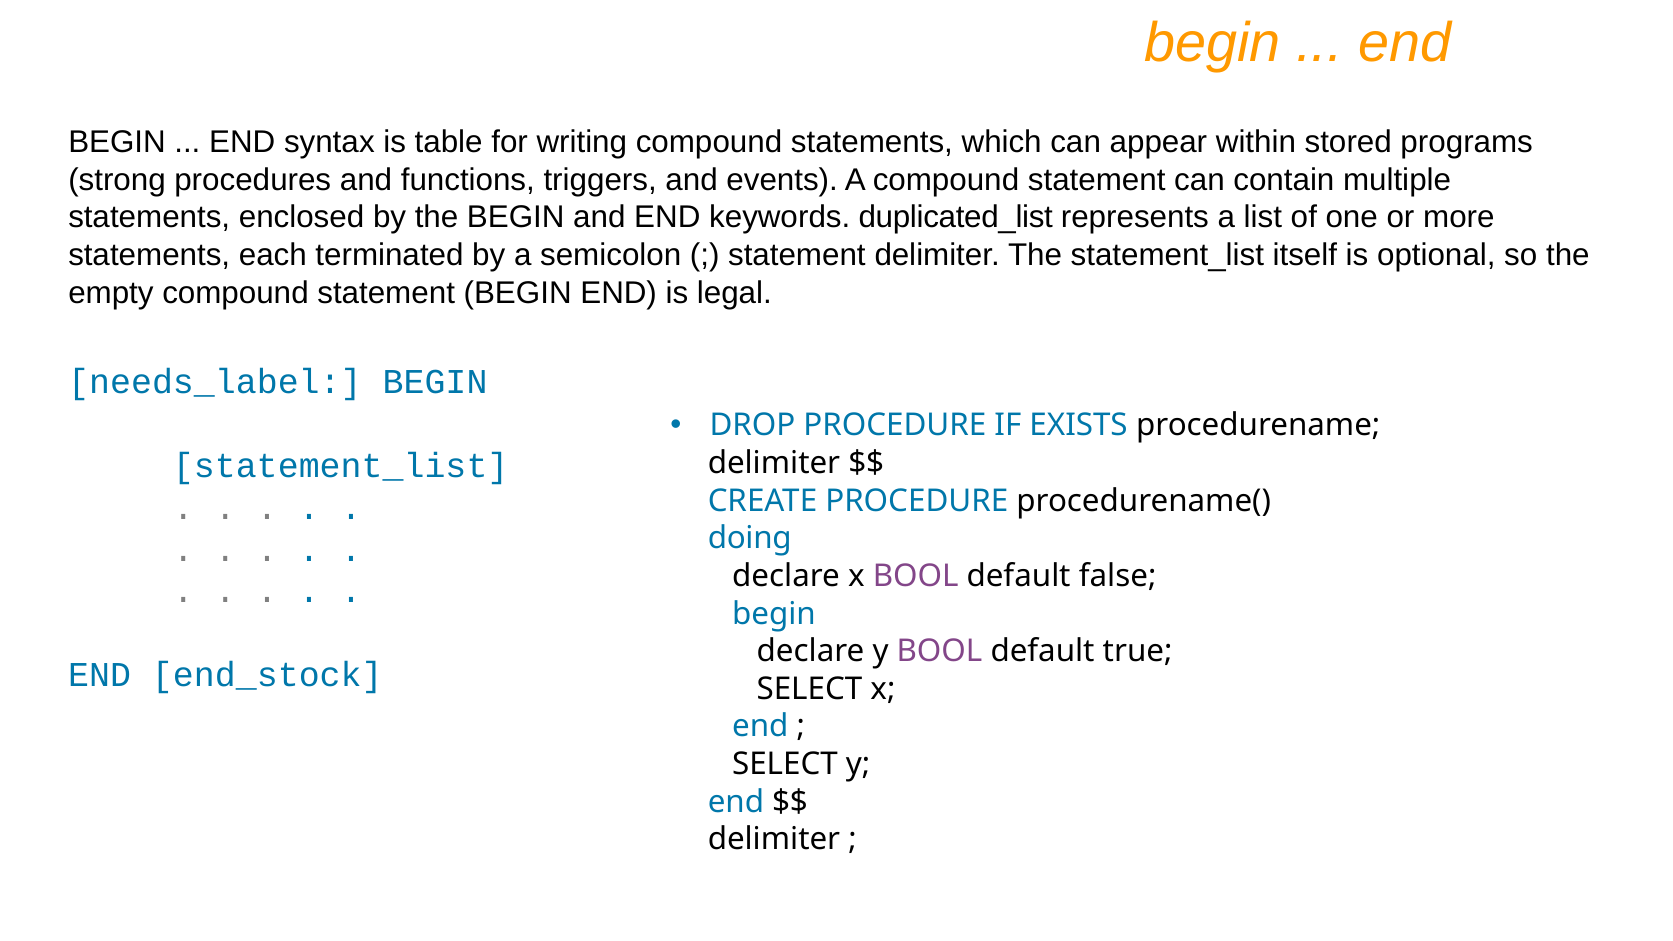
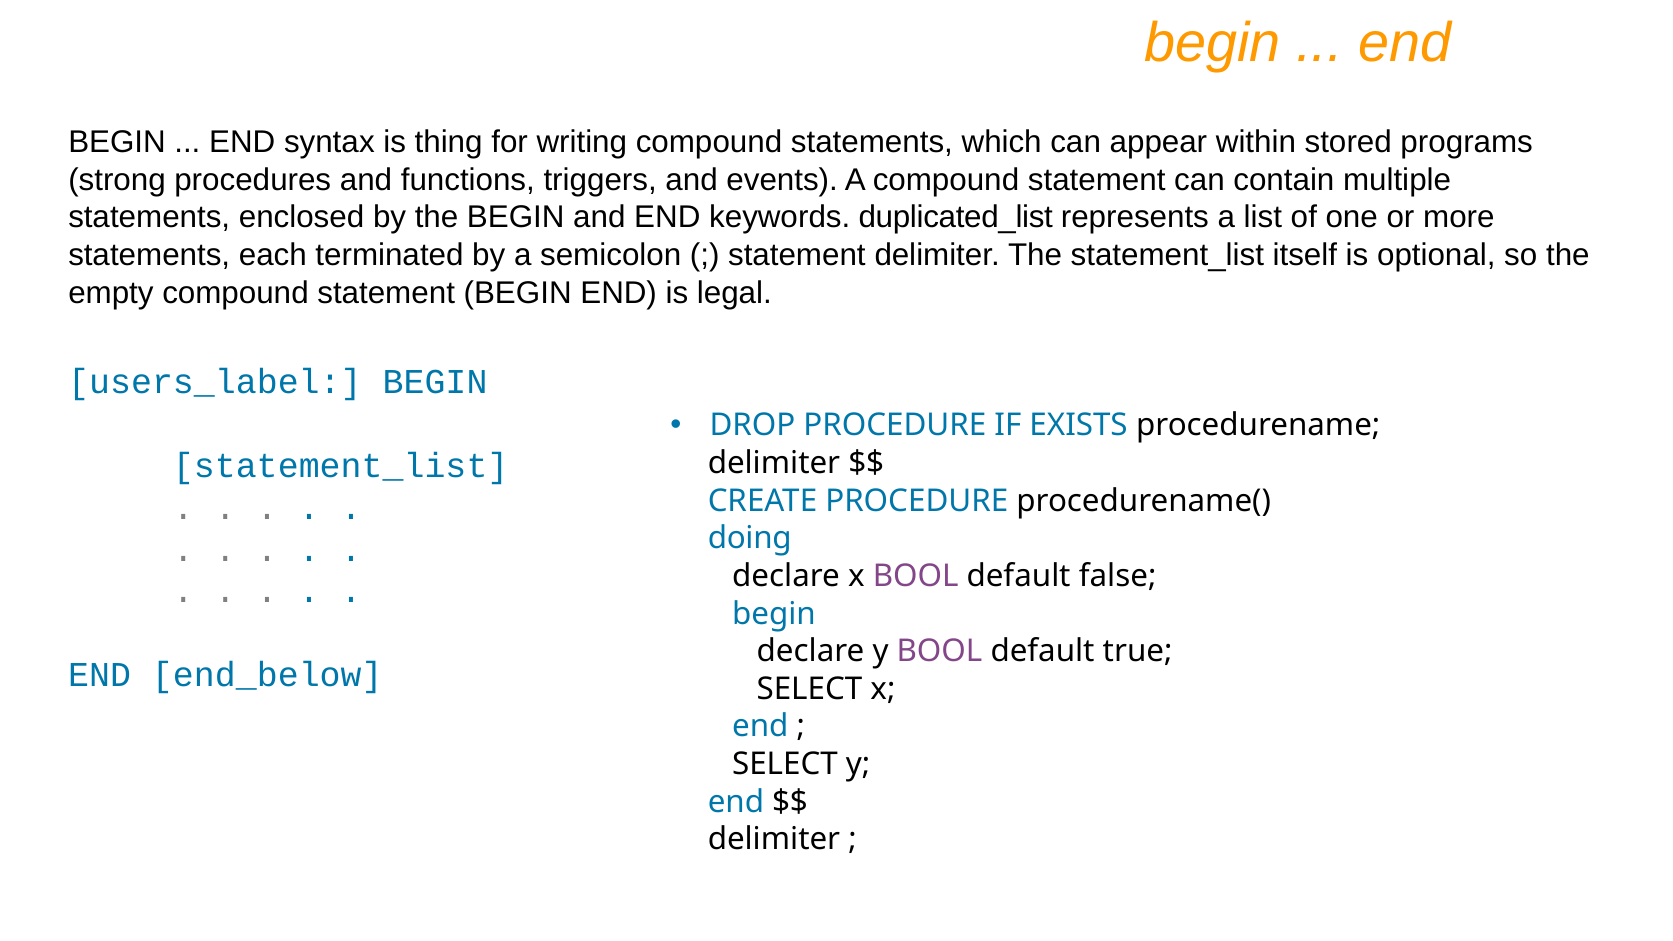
table: table -> thing
needs_label: needs_label -> users_label
end_stock: end_stock -> end_below
